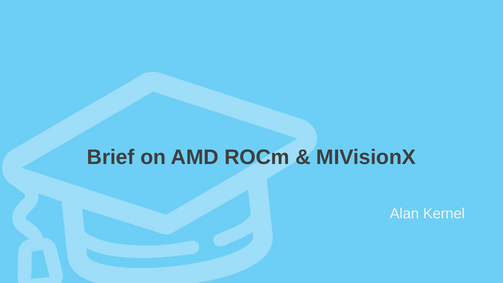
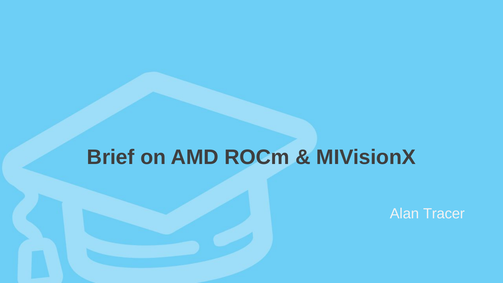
Kernel: Kernel -> Tracer
